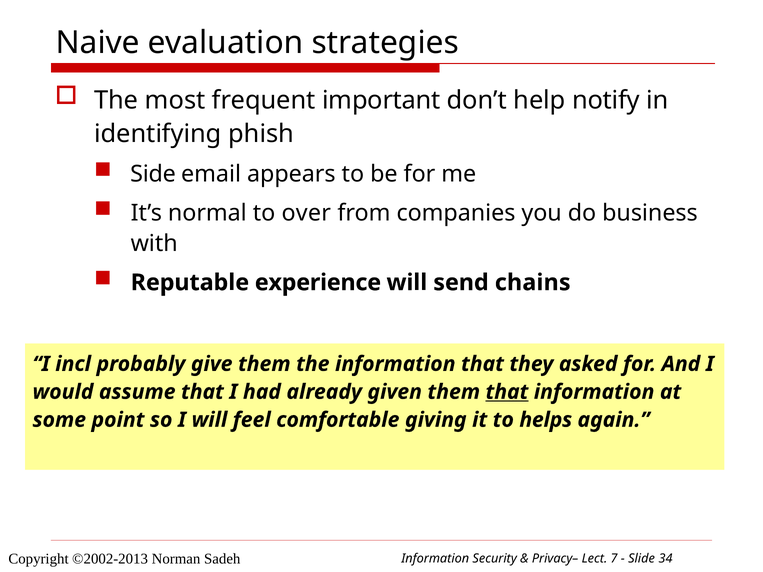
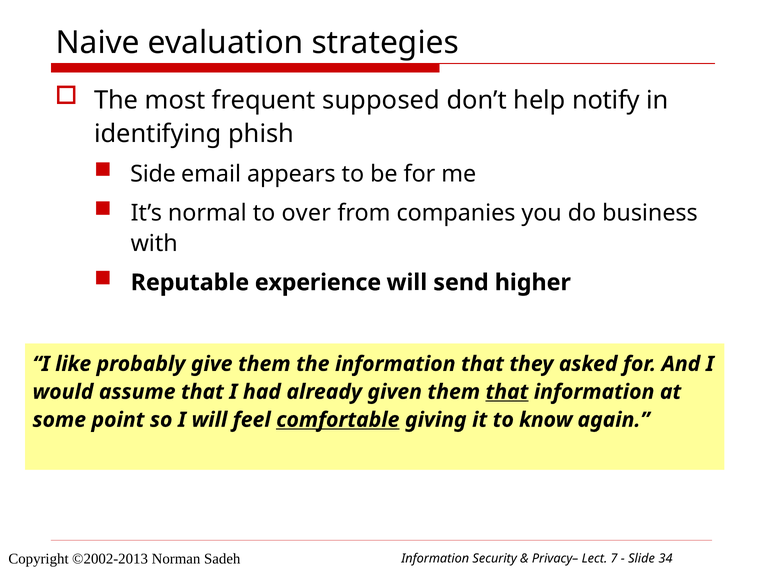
important: important -> supposed
chains: chains -> higher
incl: incl -> like
comfortable underline: none -> present
helps: helps -> know
